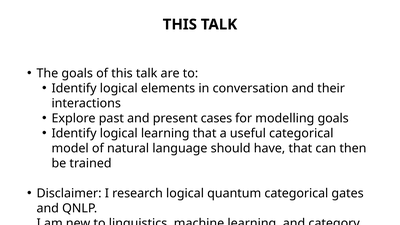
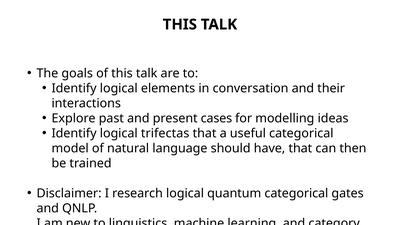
modelling goals: goals -> ideas
logical learning: learning -> trifectas
